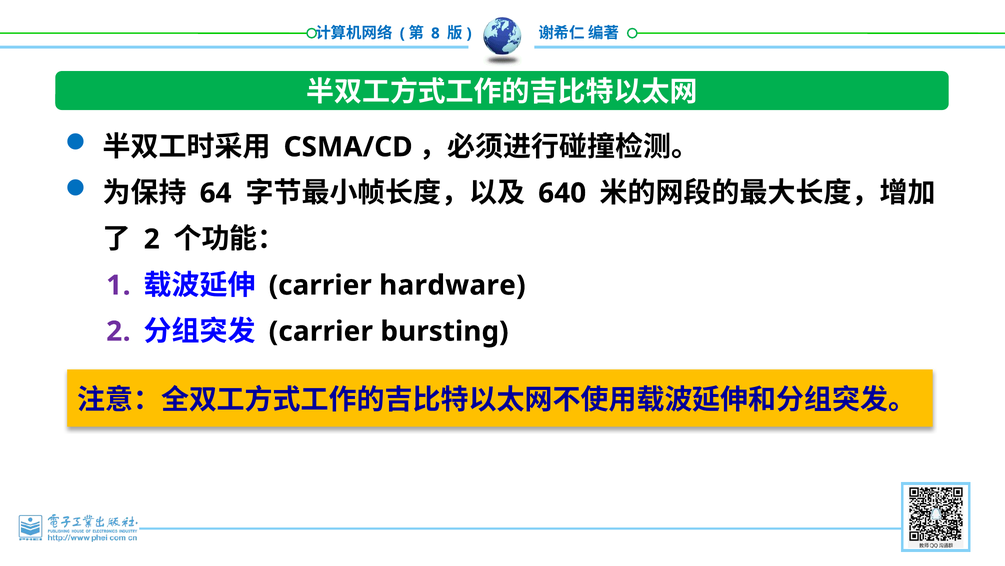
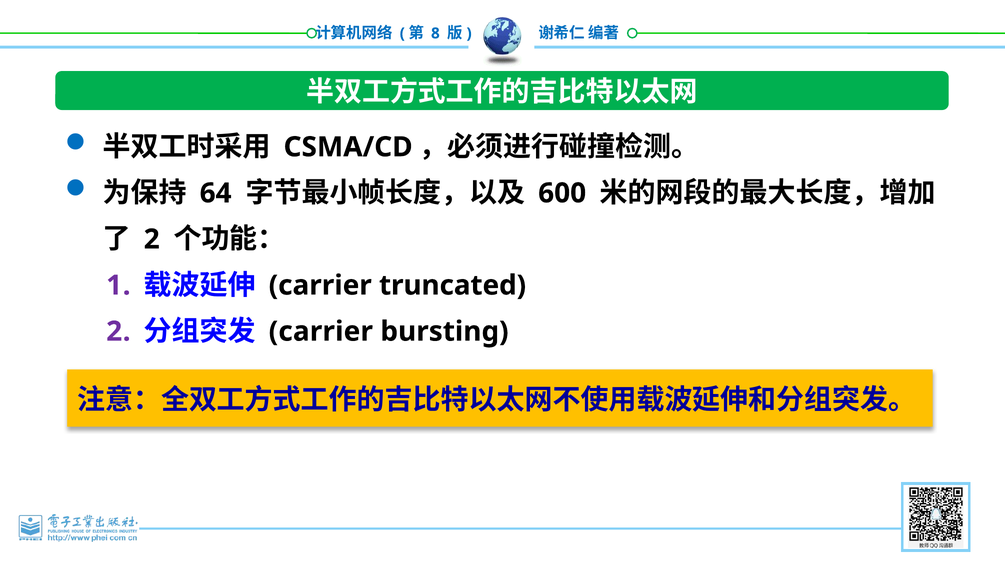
640: 640 -> 600
hardware: hardware -> truncated
